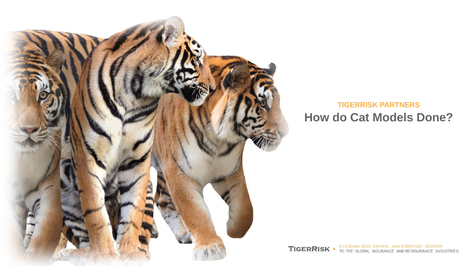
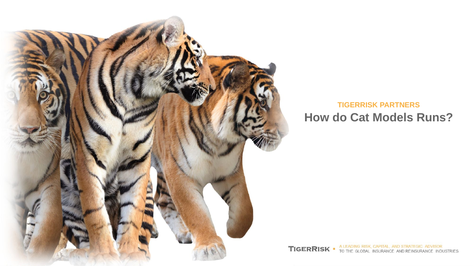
Done: Done -> Runs
